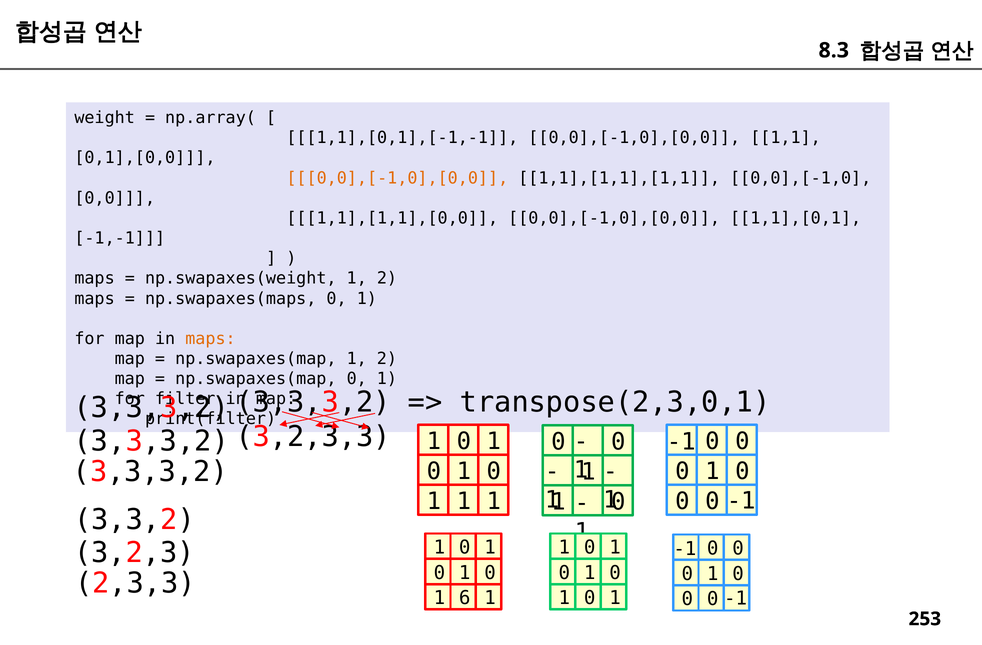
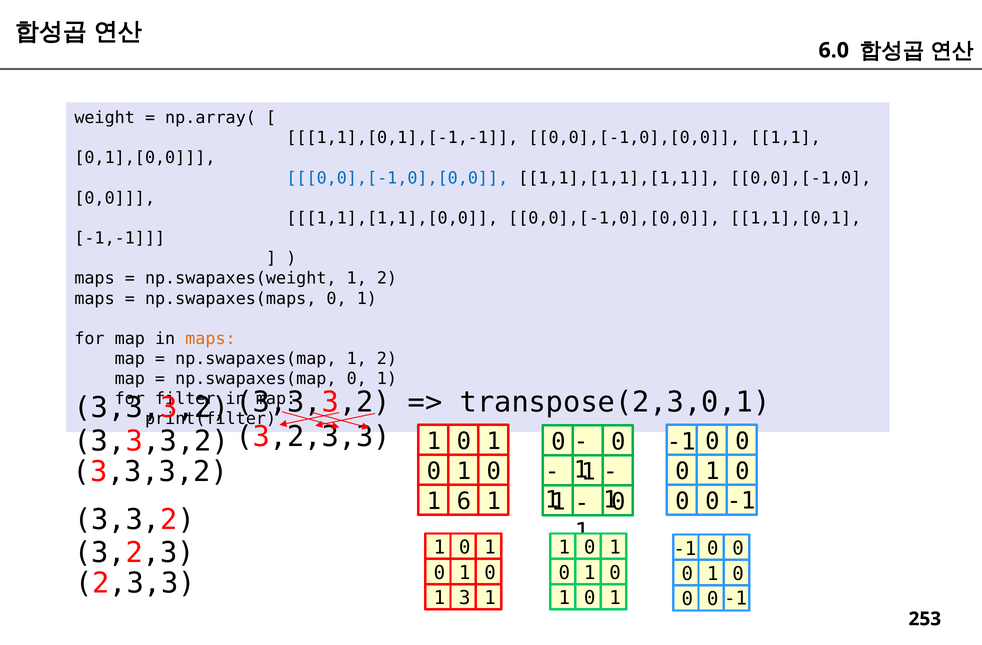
8.3: 8.3 -> 6.0
0,0],[-1,0],[0,0 at (397, 178) colour: orange -> blue
1 at (464, 502): 1 -> 6
6: 6 -> 3
